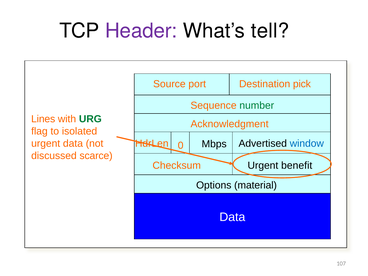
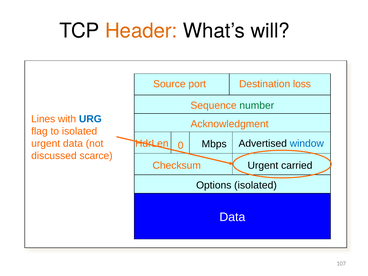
Header colour: purple -> orange
tell: tell -> will
pick: pick -> loss
URG colour: green -> blue
benefit: benefit -> carried
Options material: material -> isolated
